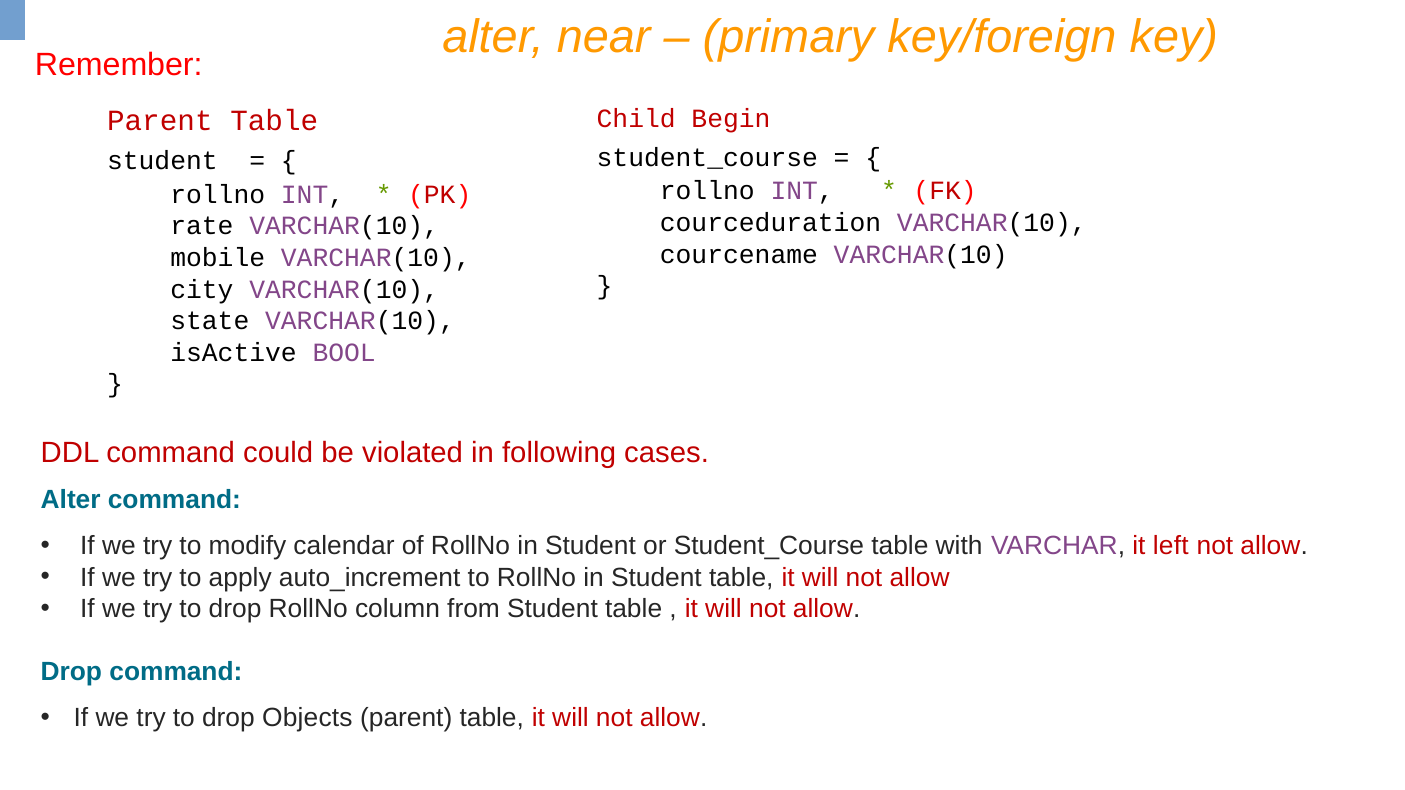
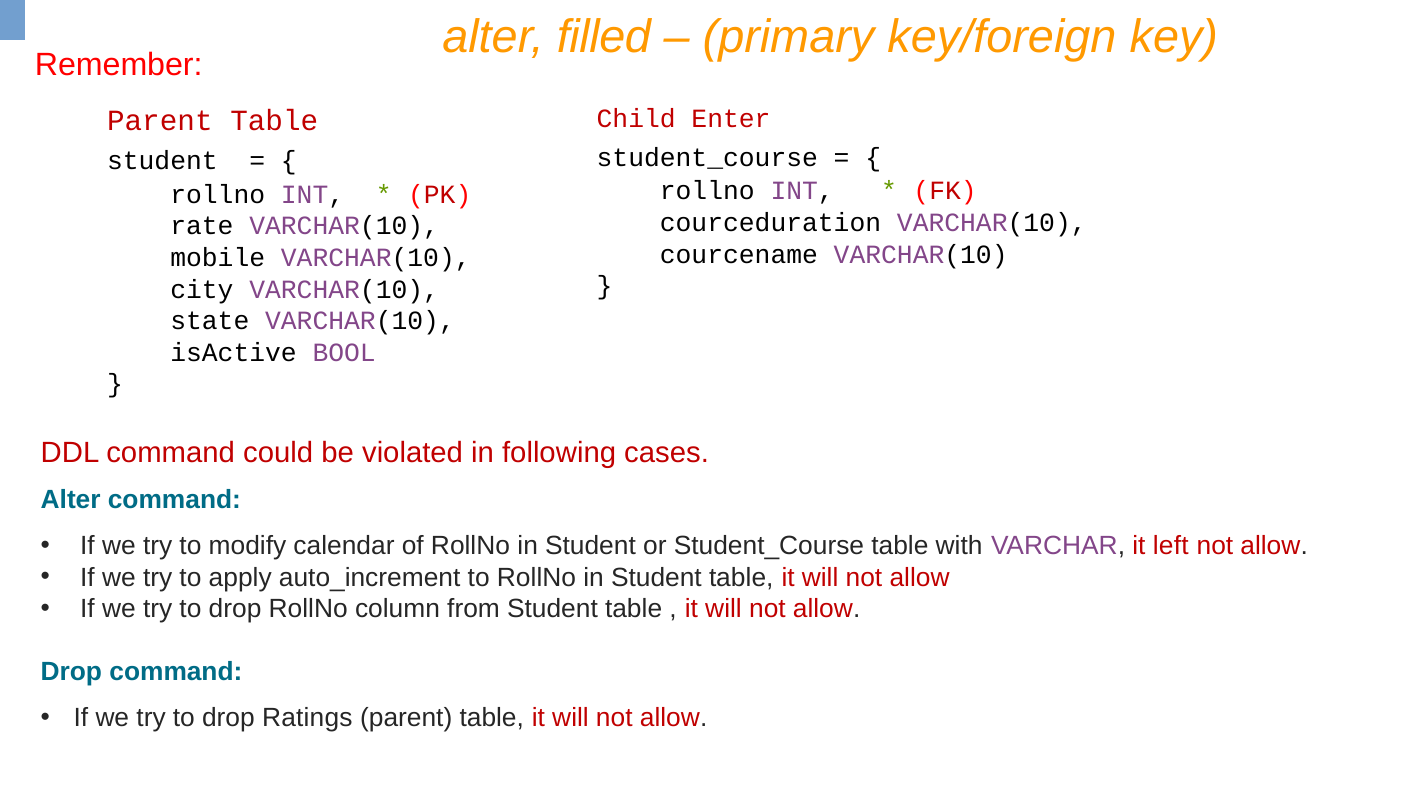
near: near -> filled
Begin: Begin -> Enter
Objects: Objects -> Ratings
